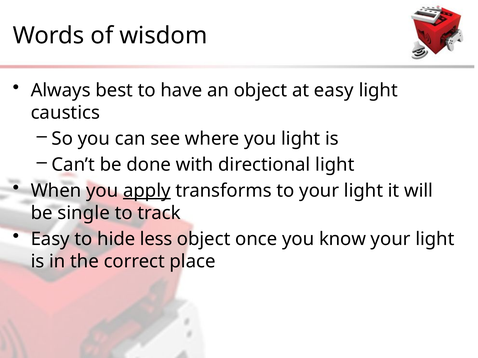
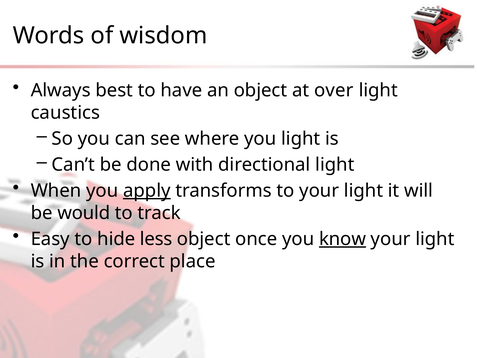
at easy: easy -> over
single: single -> would
know underline: none -> present
